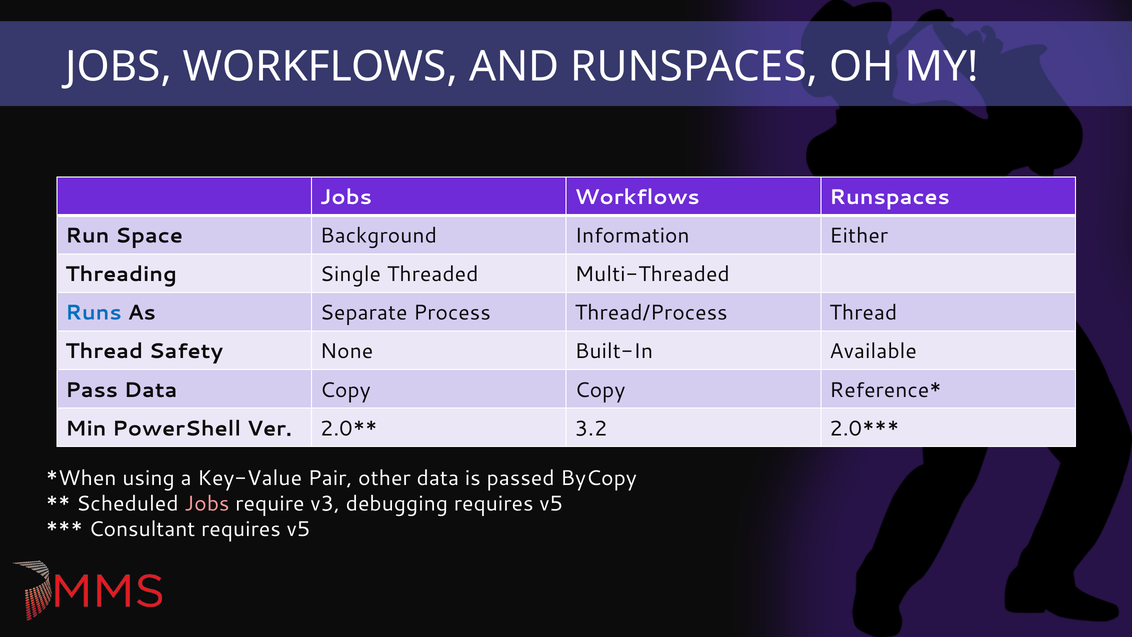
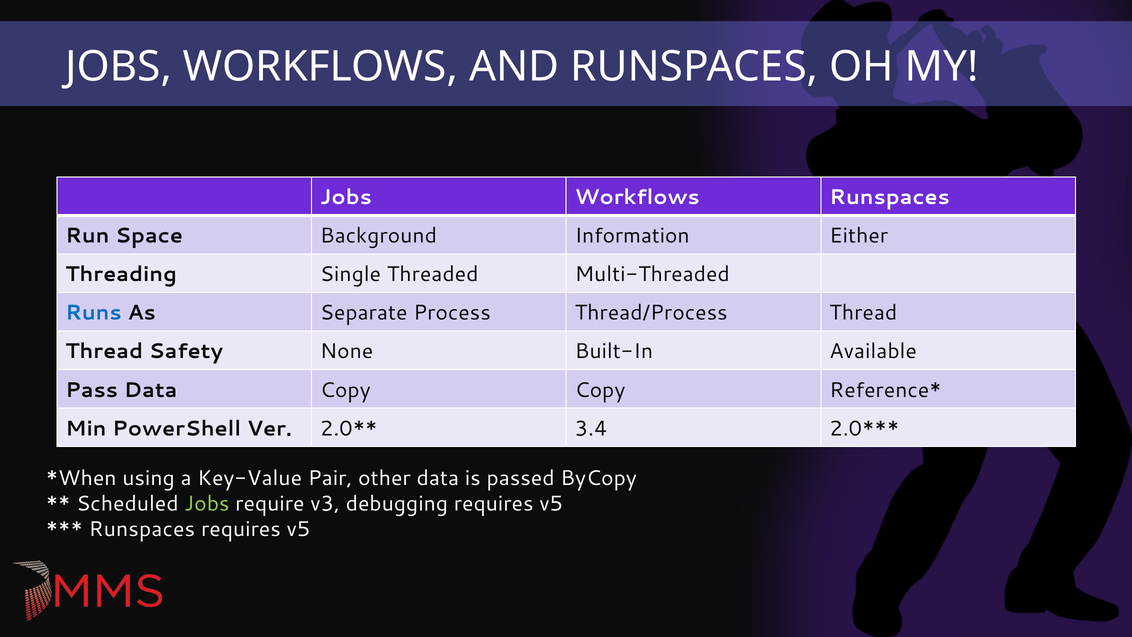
3.2: 3.2 -> 3.4
Jobs at (207, 504) colour: pink -> light green
Consultant at (142, 529): Consultant -> Runspaces
